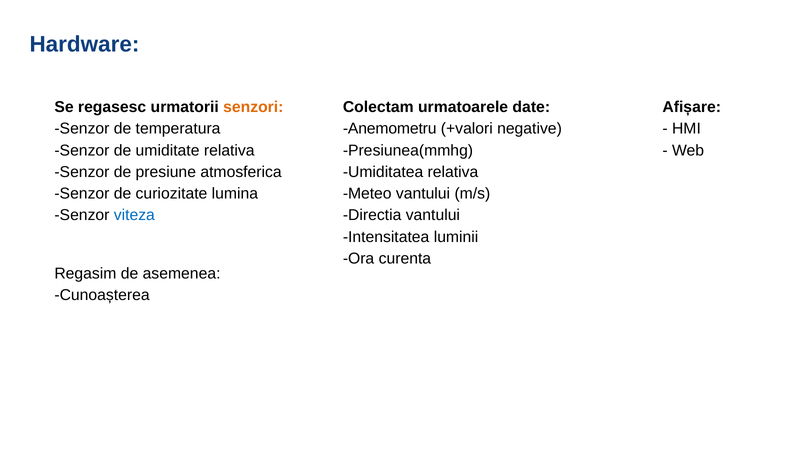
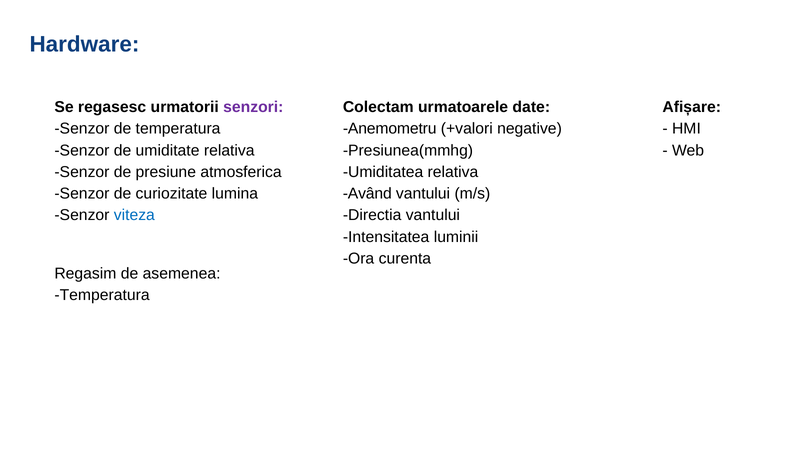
senzori colour: orange -> purple
Meteo: Meteo -> Având
Cunoașterea at (102, 296): Cunoașterea -> Temperatura
